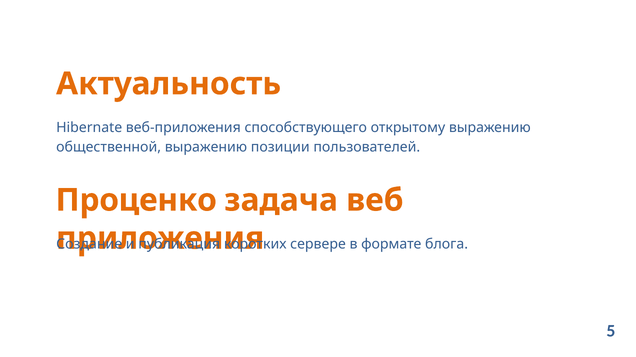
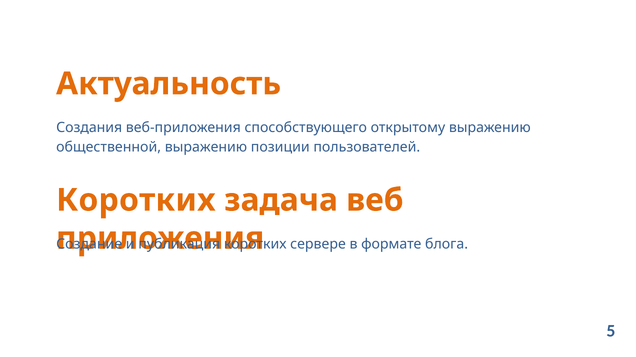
Hibernate: Hibernate -> Создания
Проценко at (136, 201): Проценко -> Коротких
